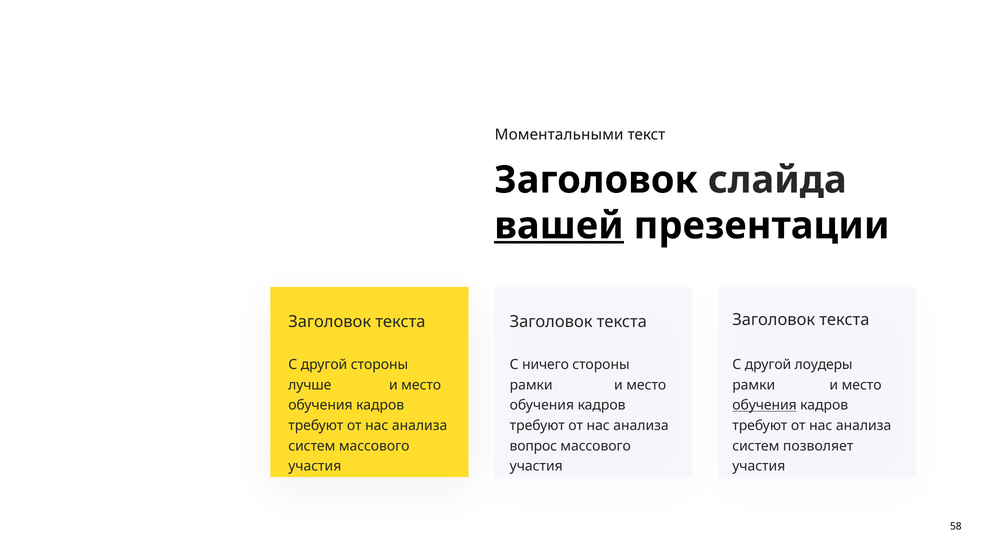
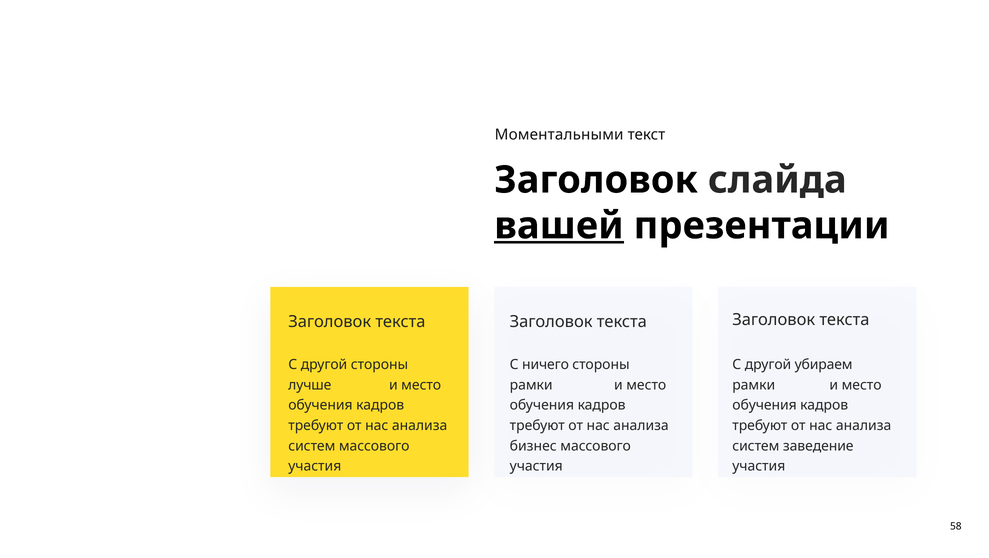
лоудеры: лоудеры -> убираем
обучения at (765, 405) underline: present -> none
вопрос: вопрос -> бизнес
позволяет: позволяет -> заведение
